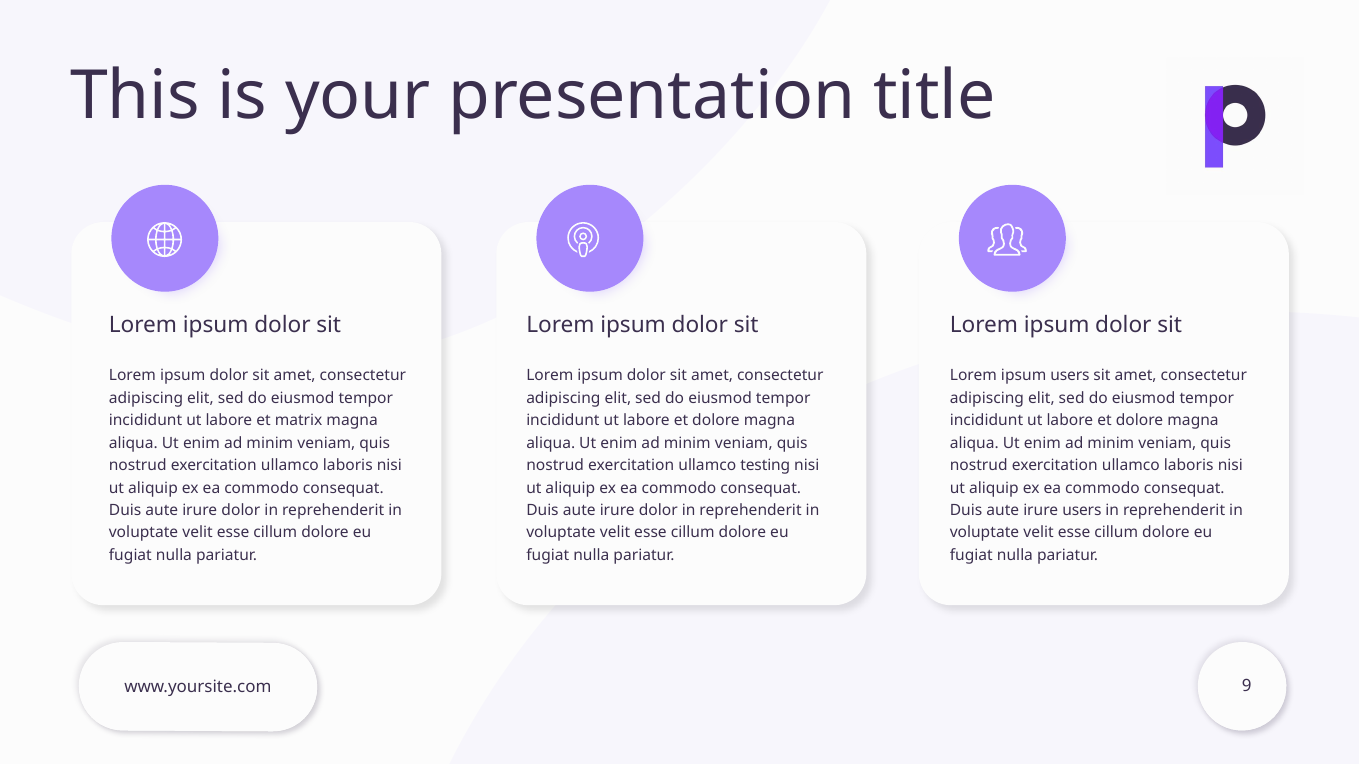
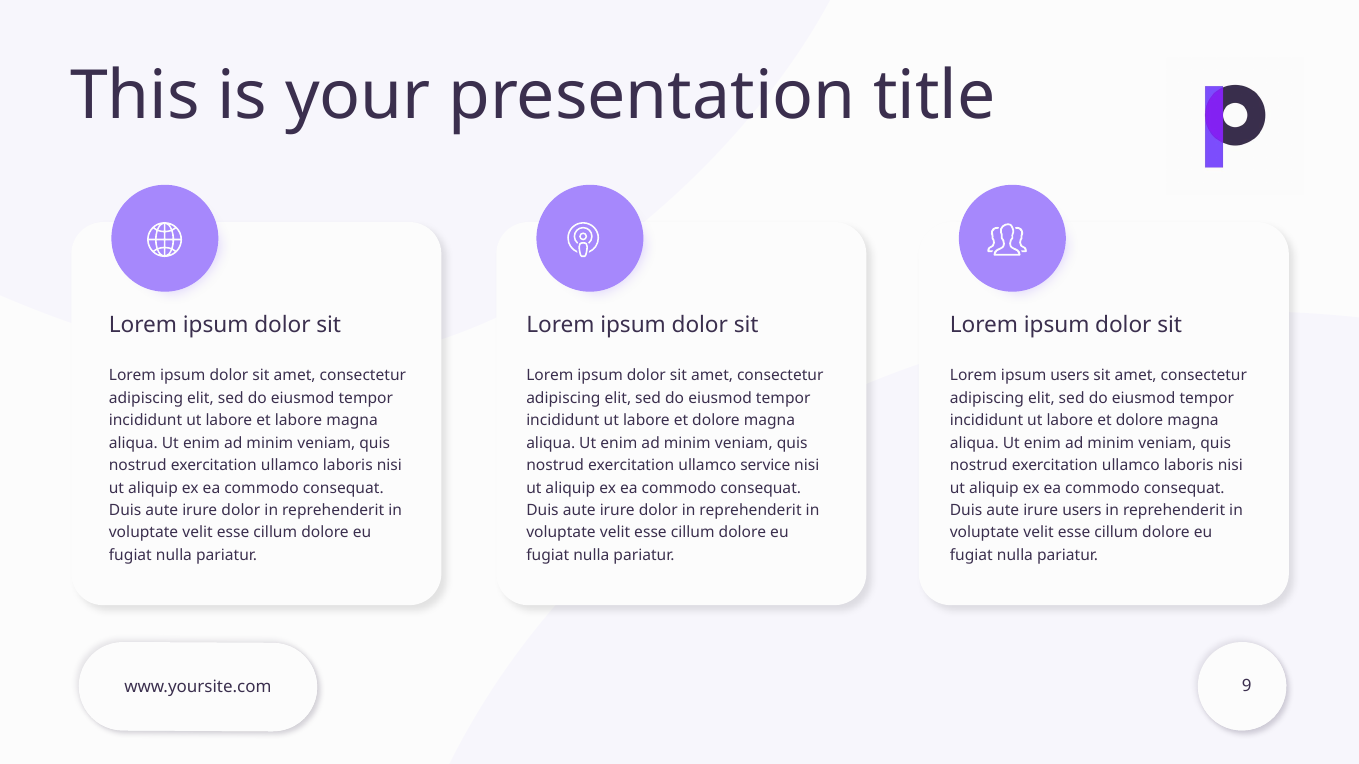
et matrix: matrix -> labore
testing: testing -> service
